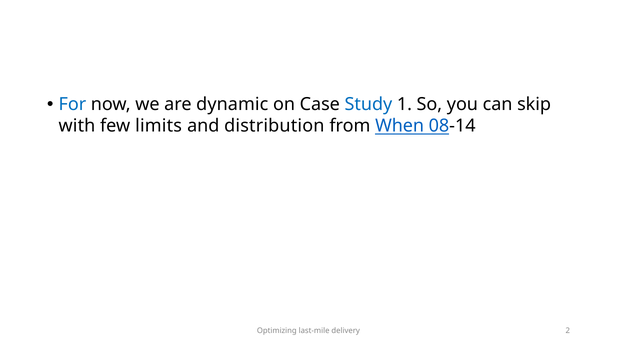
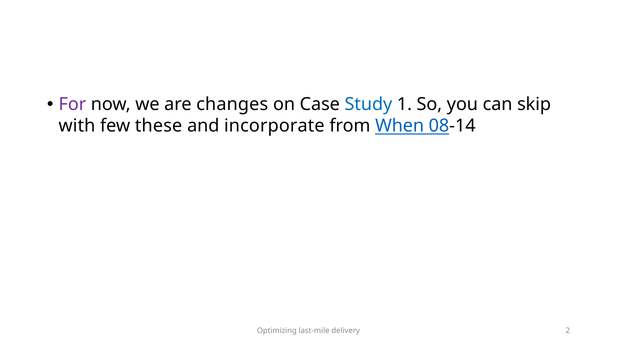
For colour: blue -> purple
dynamic: dynamic -> changes
limits: limits -> these
distribution: distribution -> incorporate
